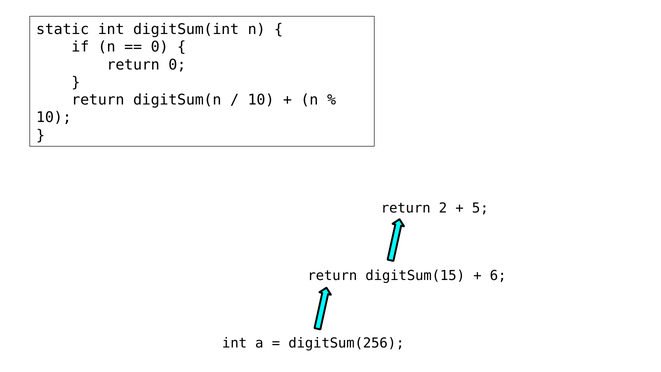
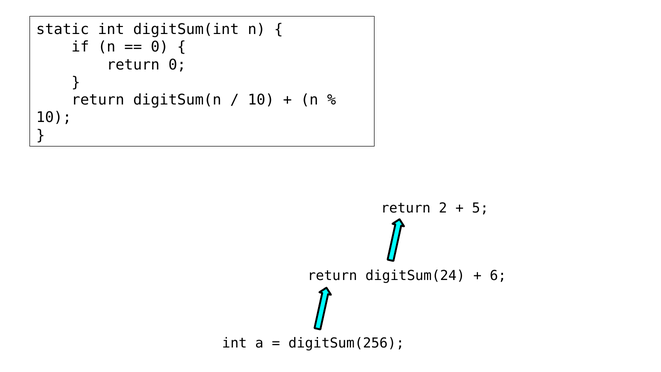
digitSum(15: digitSum(15 -> digitSum(24
